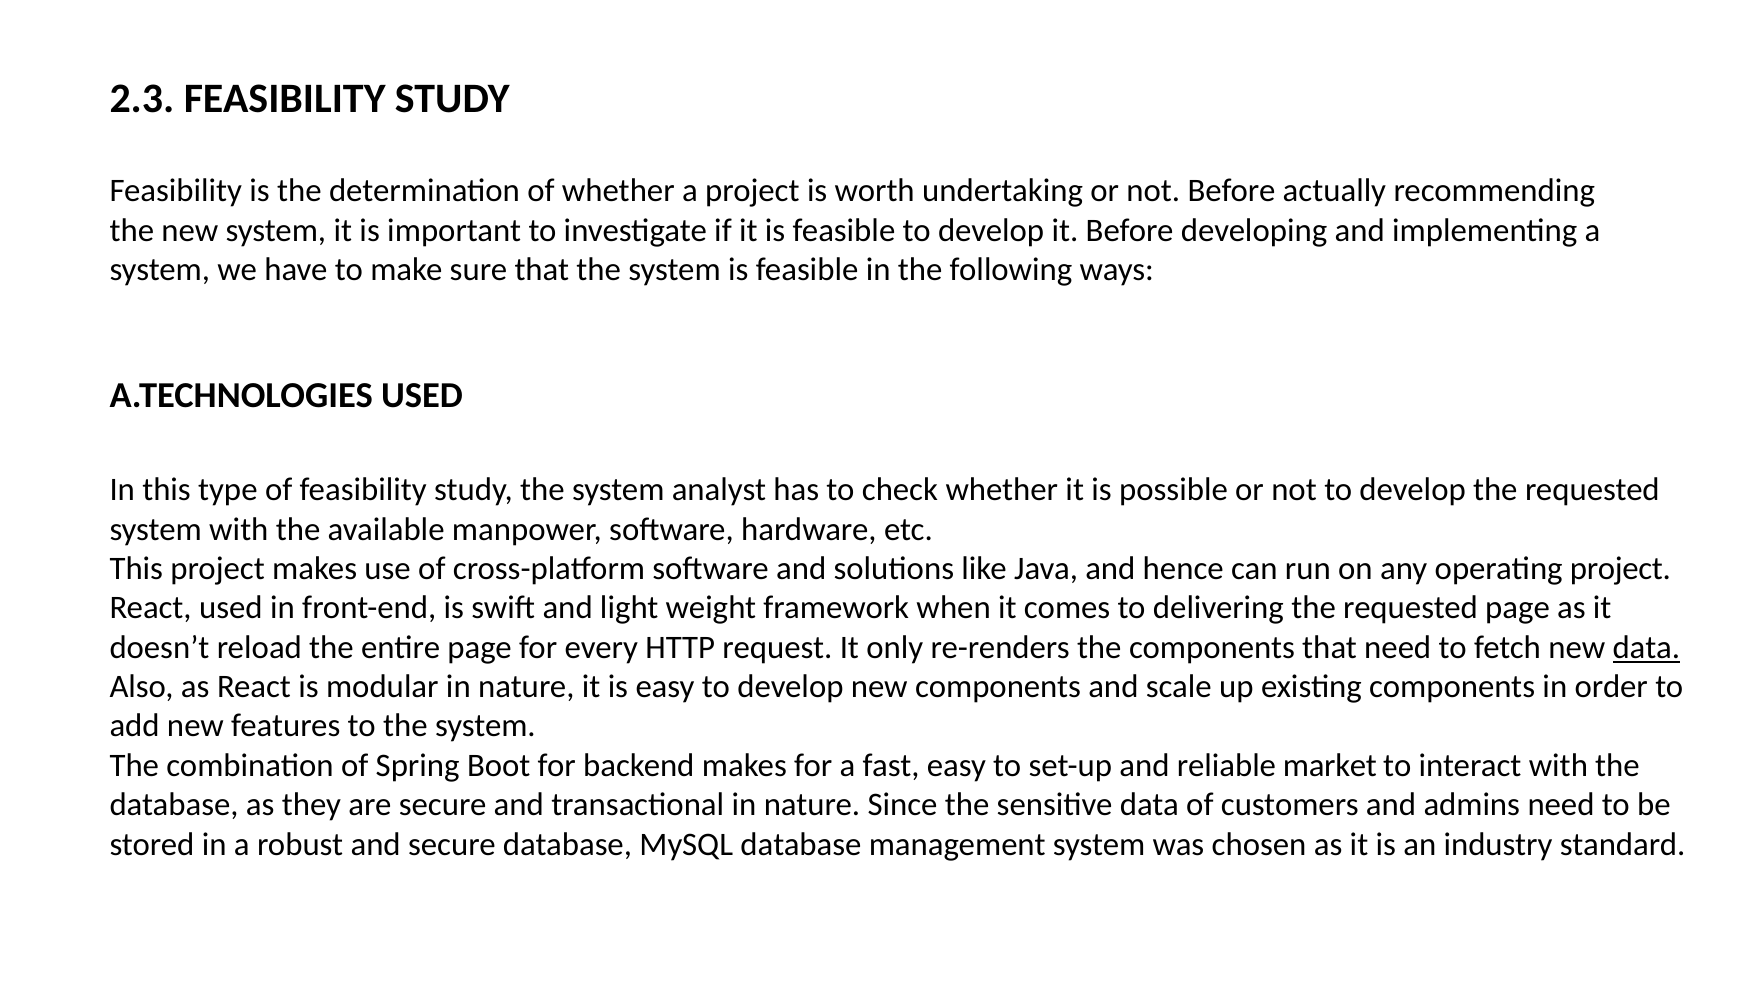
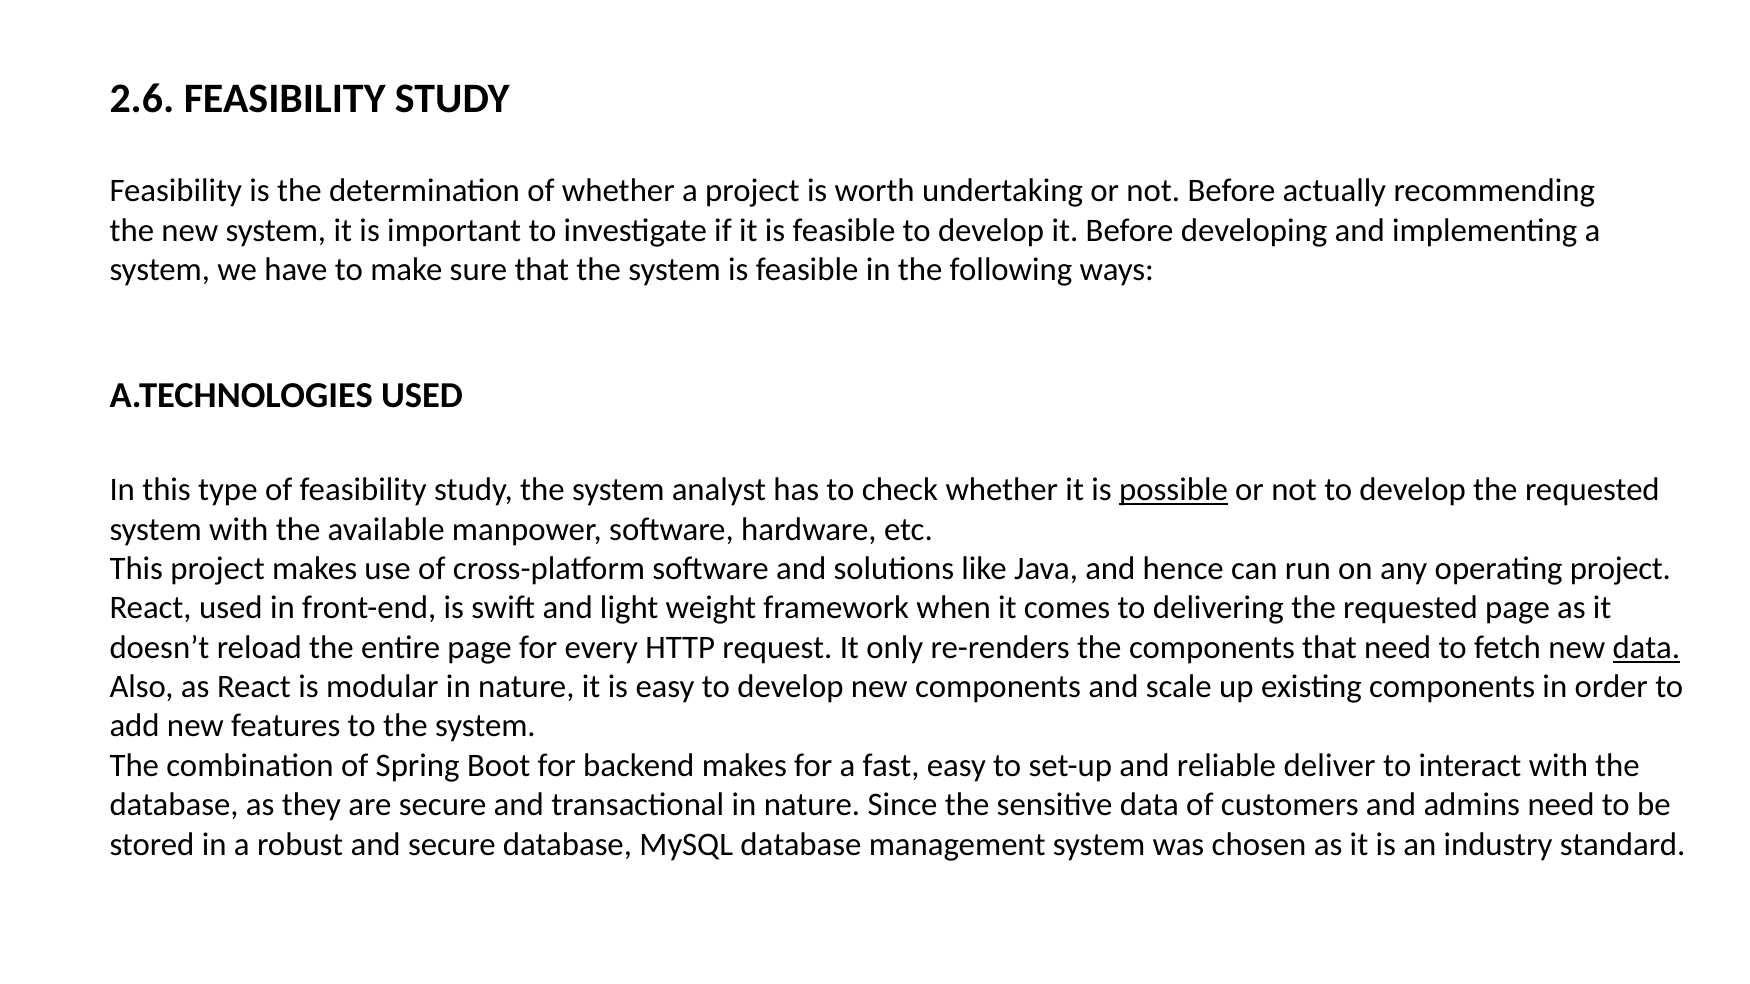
2.3: 2.3 -> 2.6
possible underline: none -> present
market: market -> deliver
